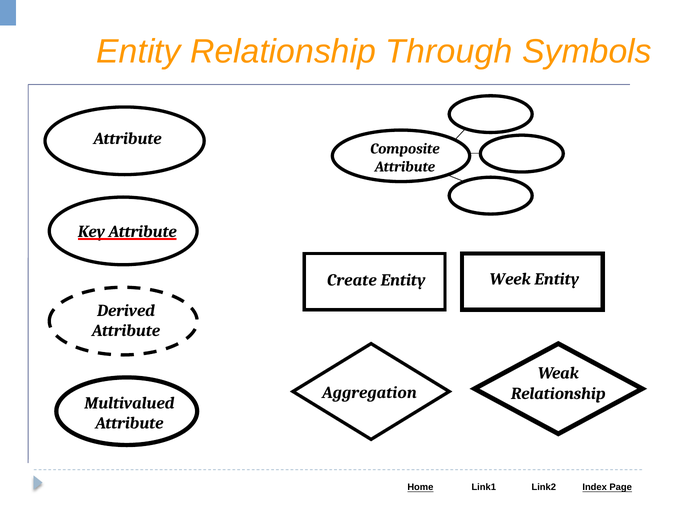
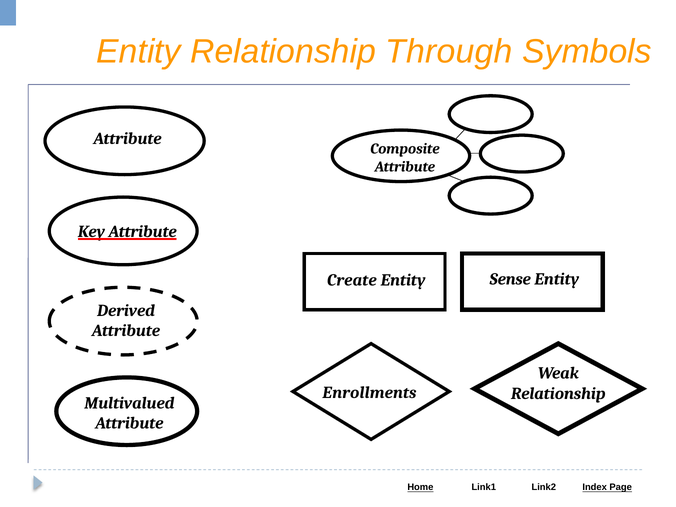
Week: Week -> Sense
Aggregation: Aggregation -> Enrollments
